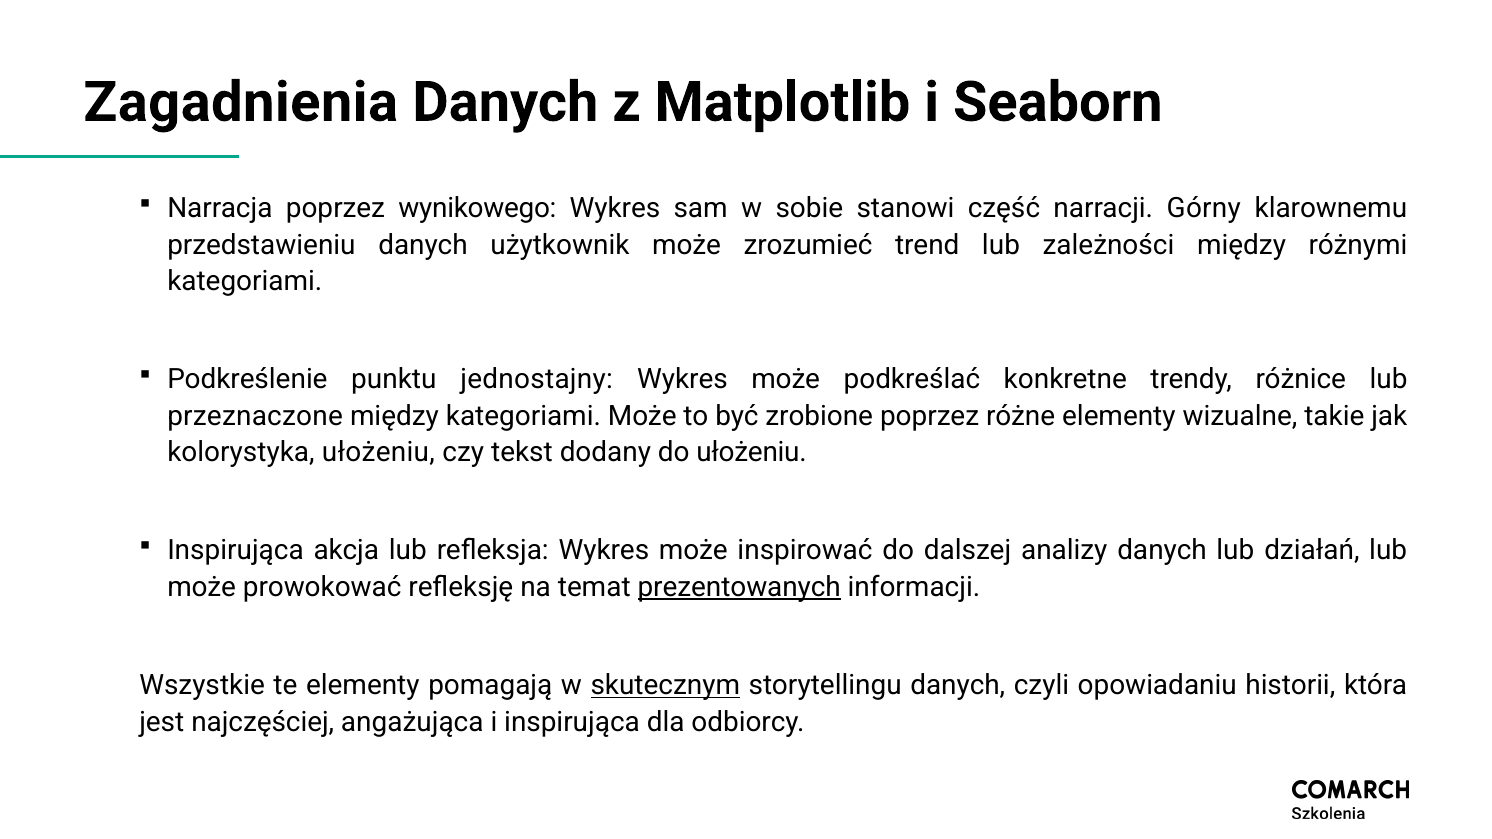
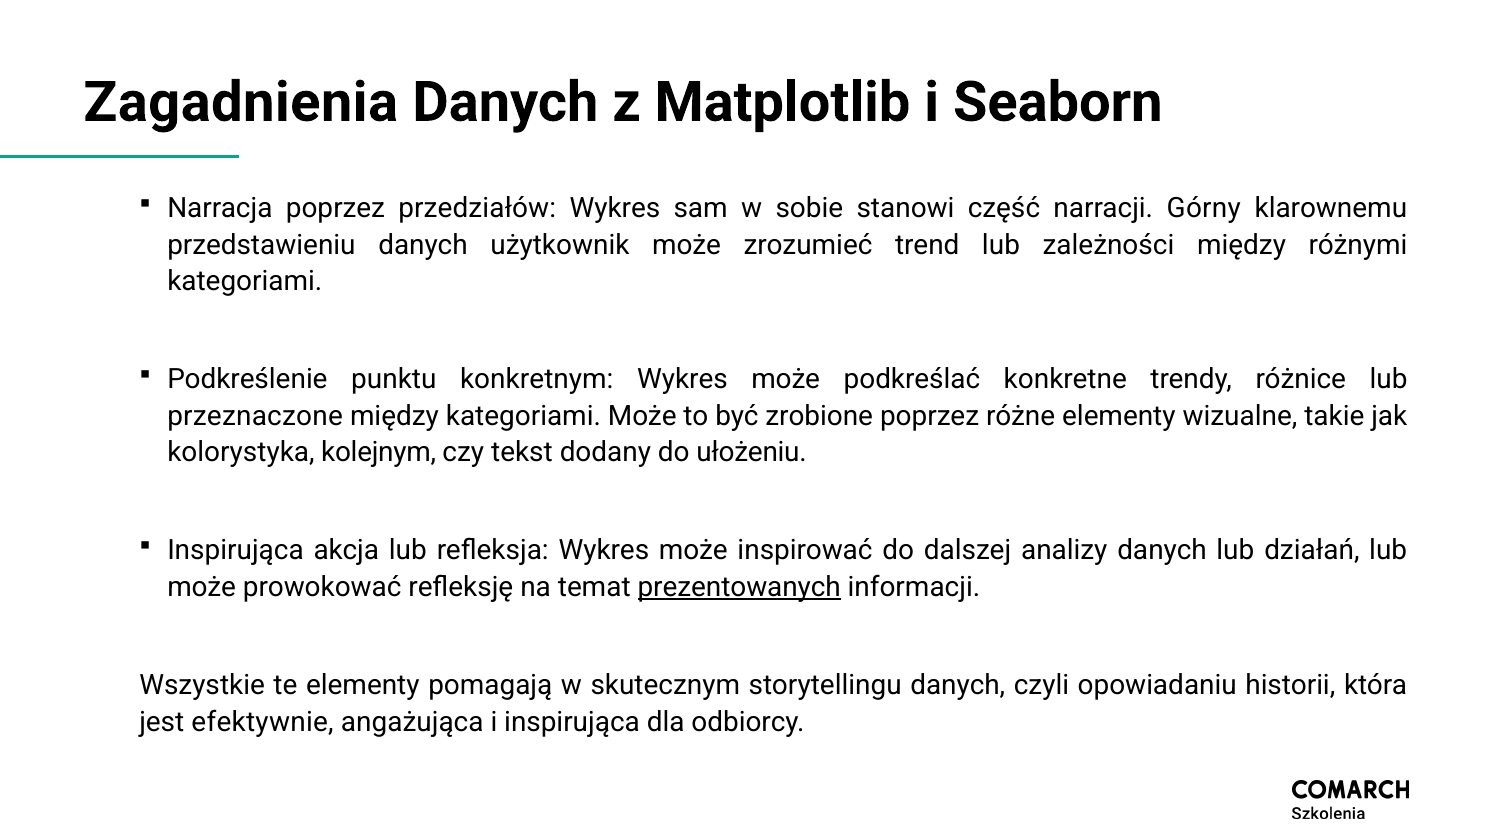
wynikowego: wynikowego -> przedziałów
jednostajny: jednostajny -> konkretnym
kolorystyka ułożeniu: ułożeniu -> kolejnym
skutecznym underline: present -> none
najczęściej: najczęściej -> efektywnie
